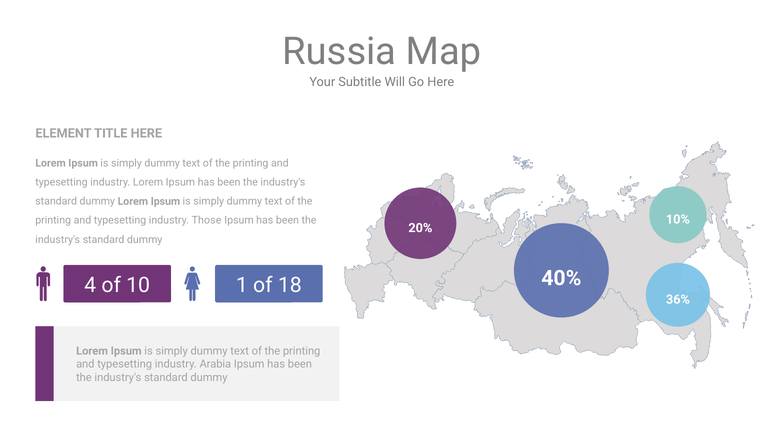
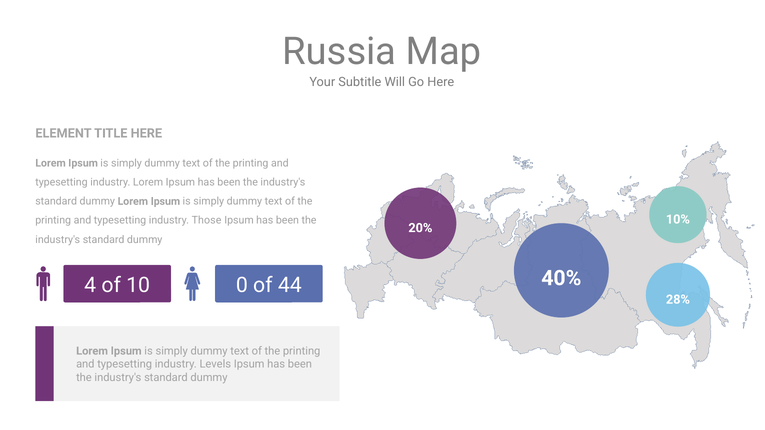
1: 1 -> 0
18: 18 -> 44
36%: 36% -> 28%
Arabia: Arabia -> Levels
